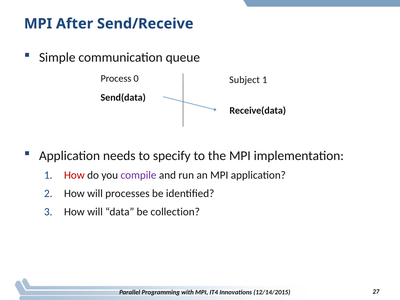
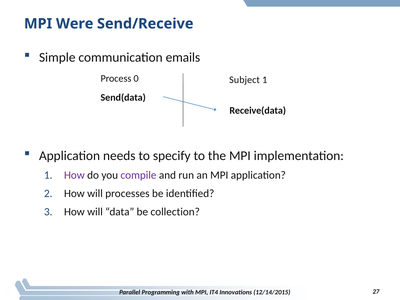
After: After -> Were
queue: queue -> emails
How at (74, 175) colour: red -> purple
